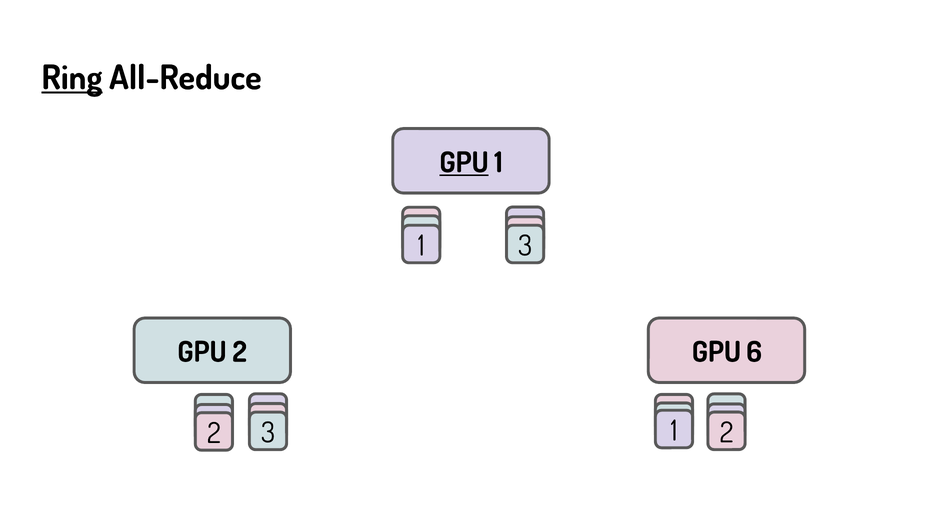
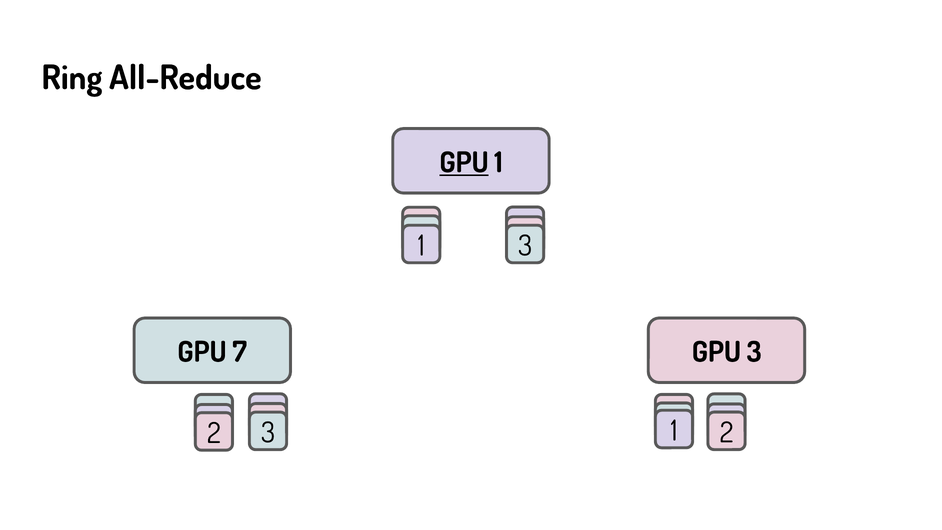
Ring underline: present -> none
GPU 2: 2 -> 7
GPU 6: 6 -> 3
